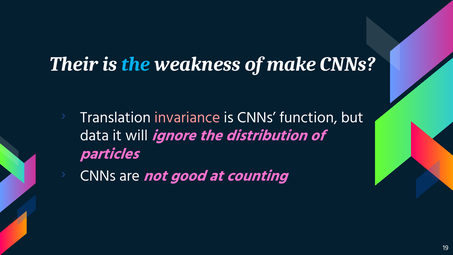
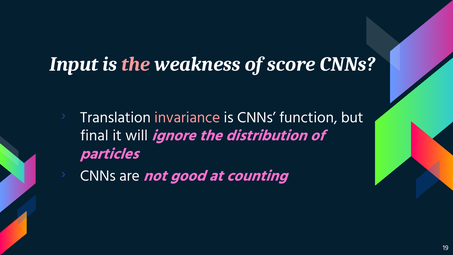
Their: Their -> Input
the at (136, 64) colour: light blue -> pink
make: make -> score
data: data -> final
